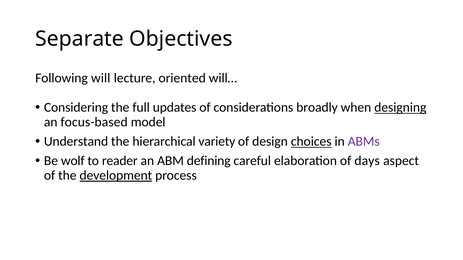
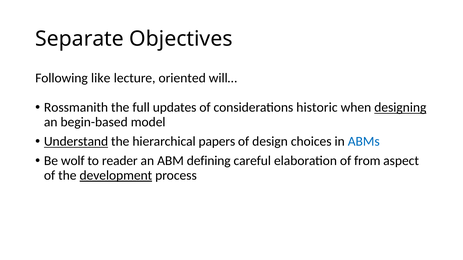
will: will -> like
Considering: Considering -> Rossmanith
broadly: broadly -> historic
focus-based: focus-based -> begin-based
Understand underline: none -> present
variety: variety -> papers
choices underline: present -> none
ABMs colour: purple -> blue
days: days -> from
